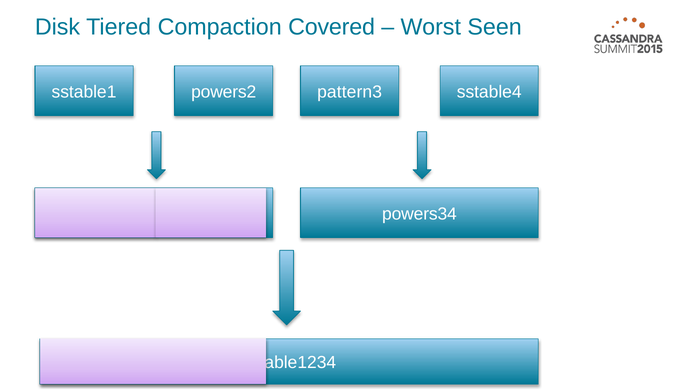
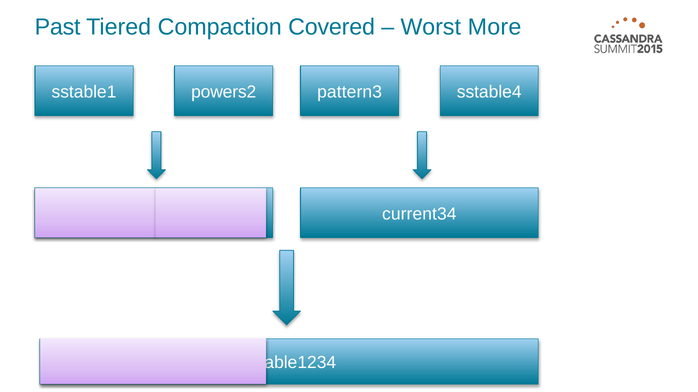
Disk: Disk -> Past
Seen: Seen -> More
powers34: powers34 -> current34
